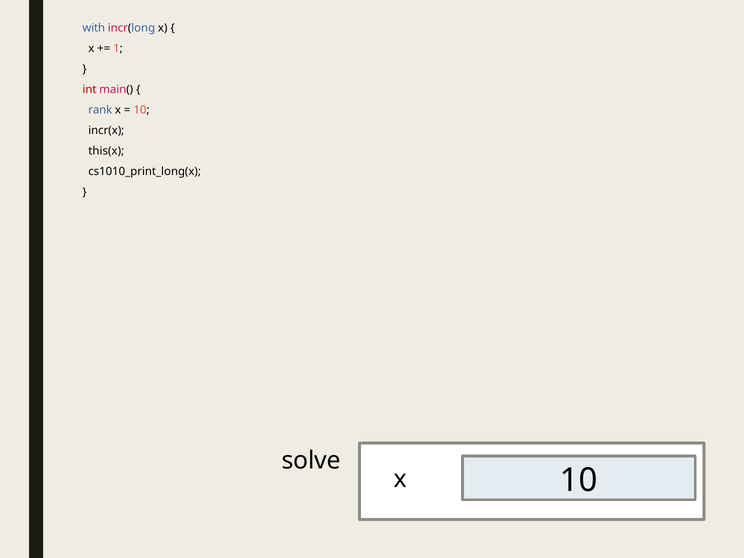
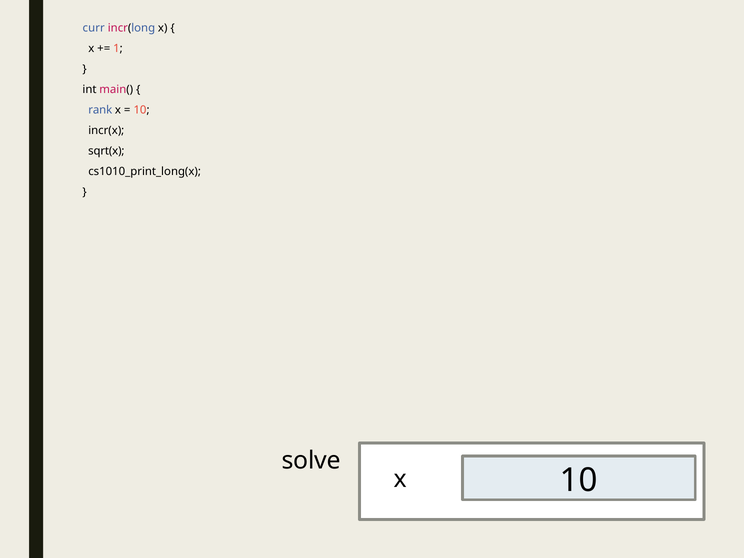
with: with -> curr
int colour: red -> black
this(x: this(x -> sqrt(x
